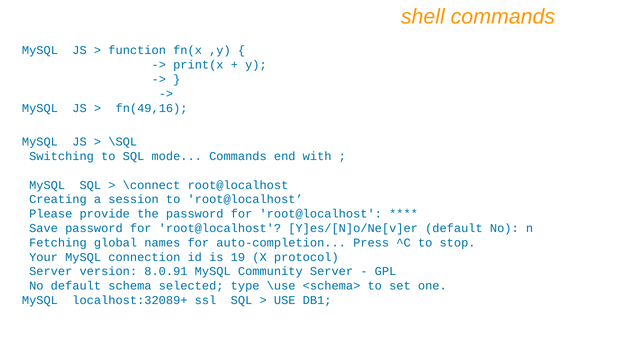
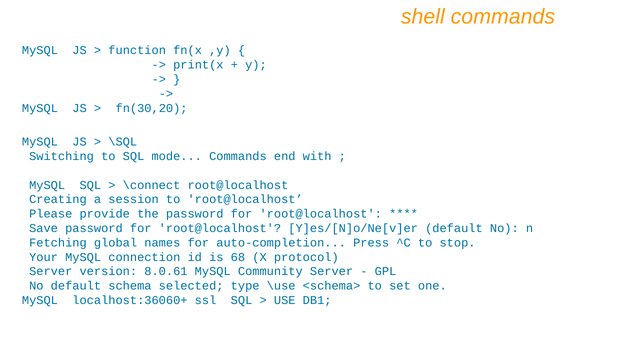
fn(49,16: fn(49,16 -> fn(30,20
19: 19 -> 68
8.0.91: 8.0.91 -> 8.0.61
localhost:32089+: localhost:32089+ -> localhost:36060+
